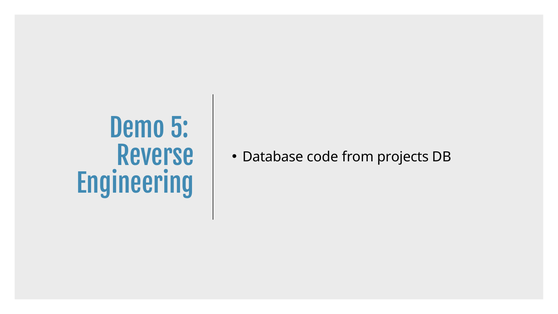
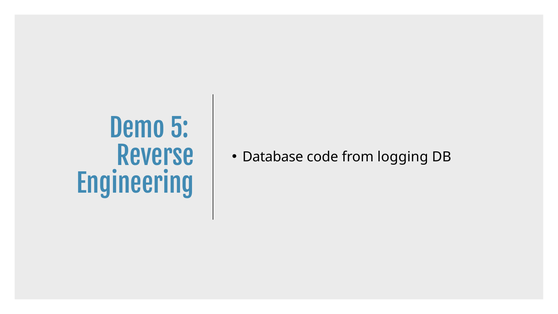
projects: projects -> logging
